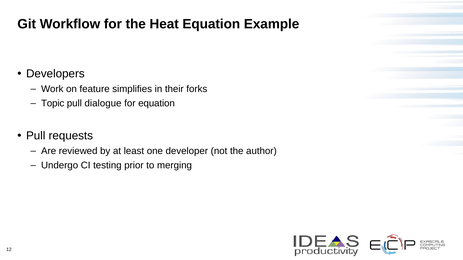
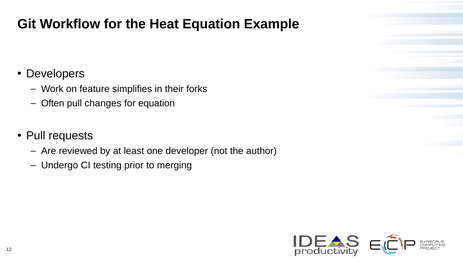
Topic: Topic -> Often
dialogue: dialogue -> changes
